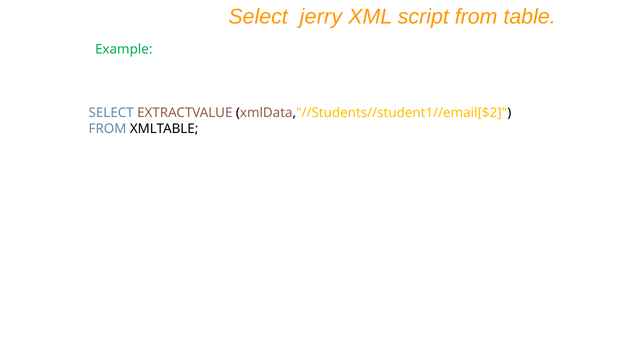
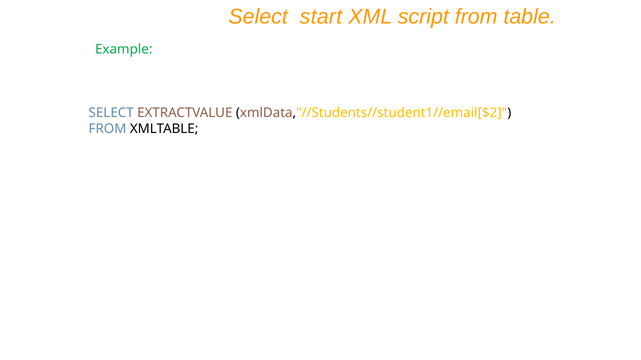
jerry: jerry -> start
